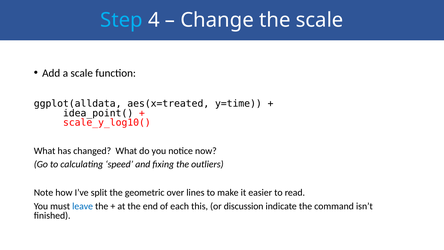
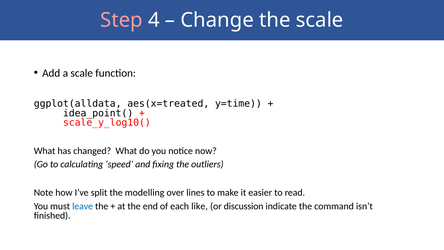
Step colour: light blue -> pink
geometric: geometric -> modelling
this: this -> like
